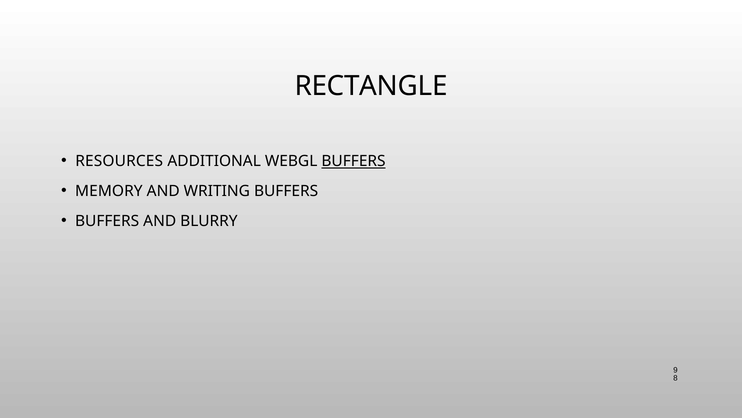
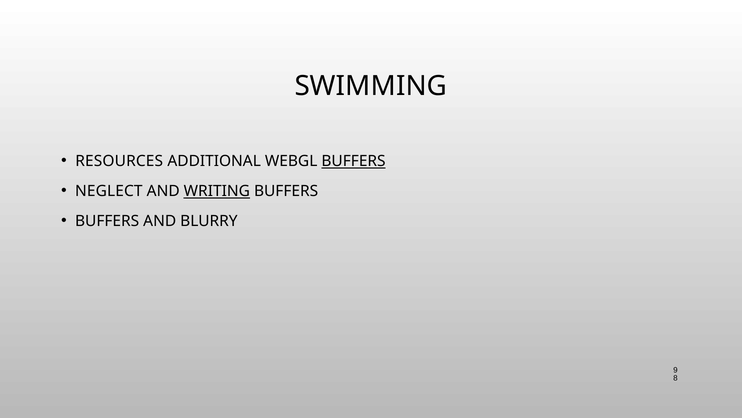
RECTANGLE: RECTANGLE -> SWIMMING
MEMORY: MEMORY -> NEGLECT
WRITING underline: none -> present
